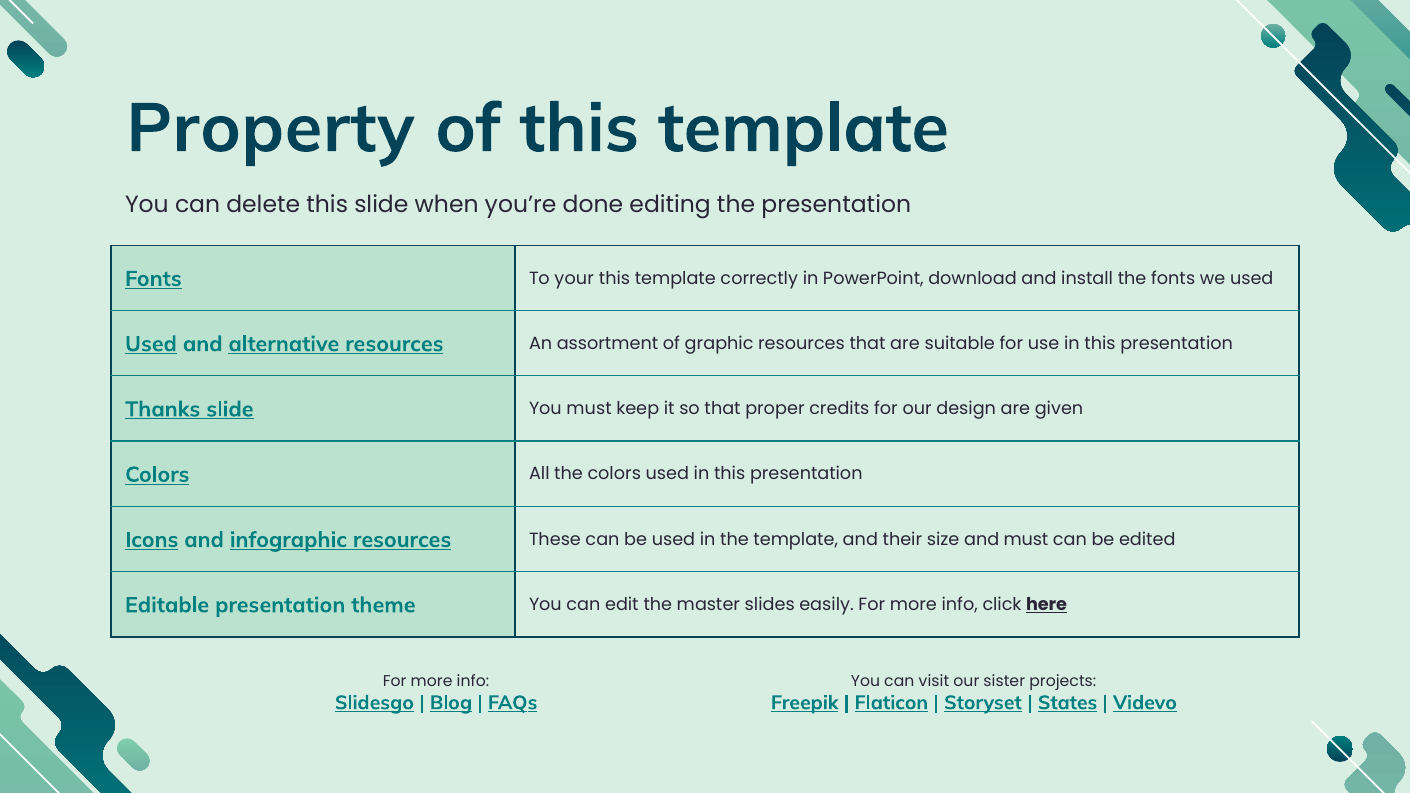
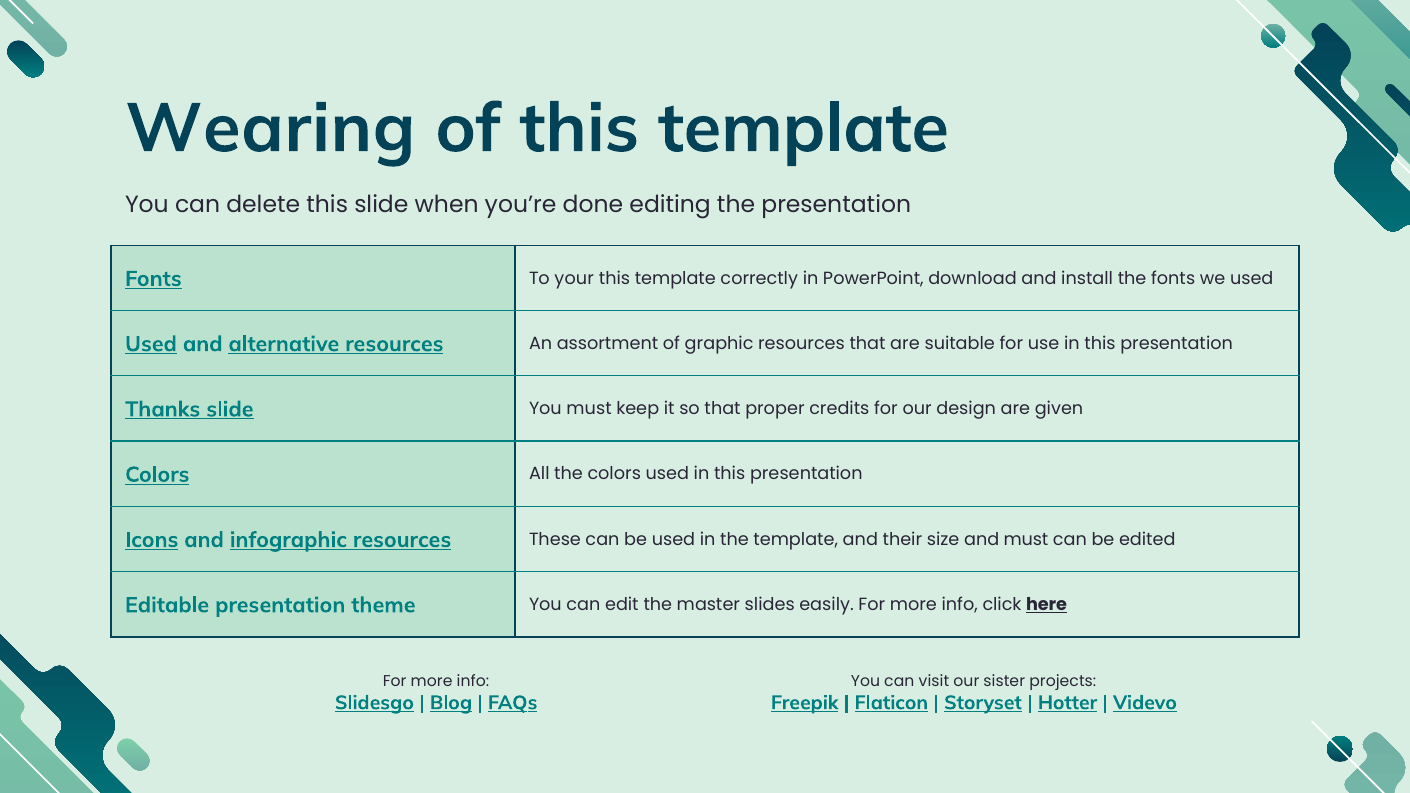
Property: Property -> Wearing
States: States -> Hotter
